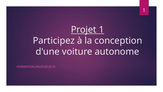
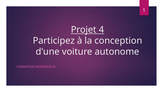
Projet 1: 1 -> 4
